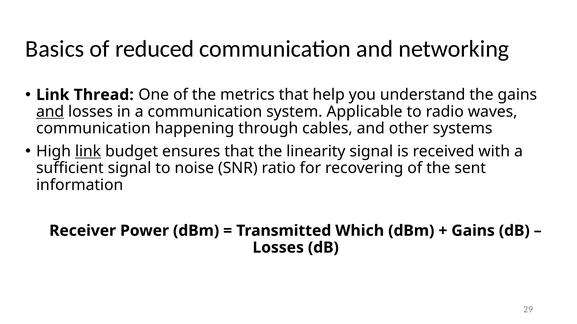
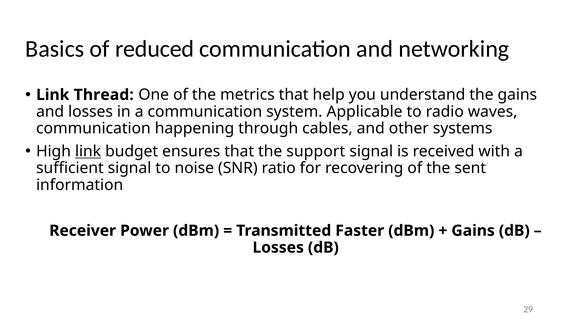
and at (50, 112) underline: present -> none
linearity: linearity -> support
Which: Which -> Faster
